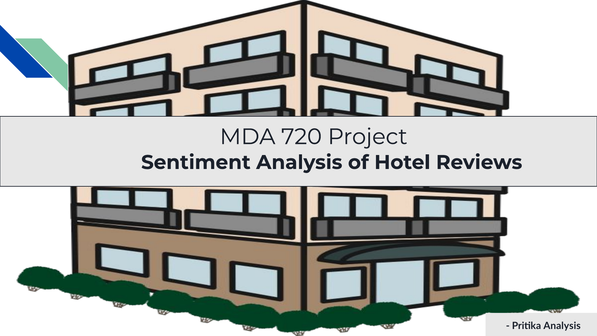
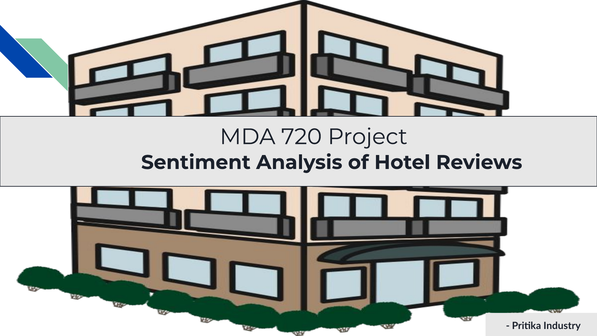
Pritika Analysis: Analysis -> Industry
